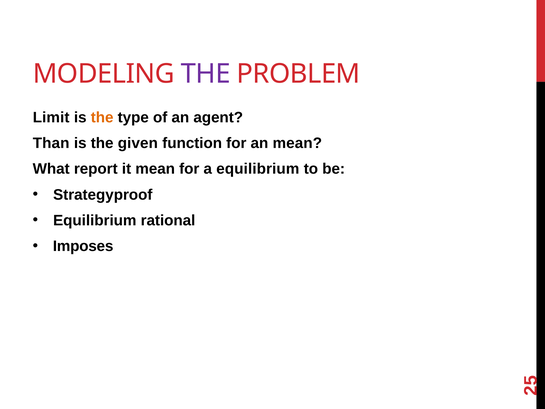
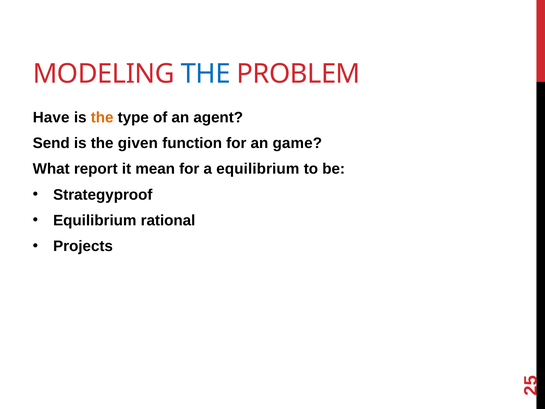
THE at (206, 74) colour: purple -> blue
Limit: Limit -> Have
Than: Than -> Send
an mean: mean -> game
Imposes: Imposes -> Projects
